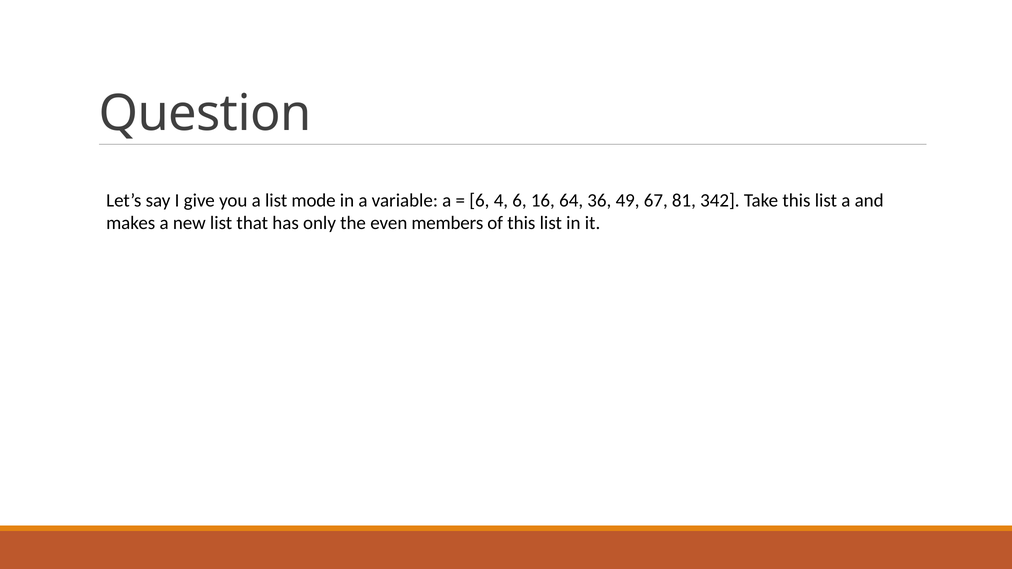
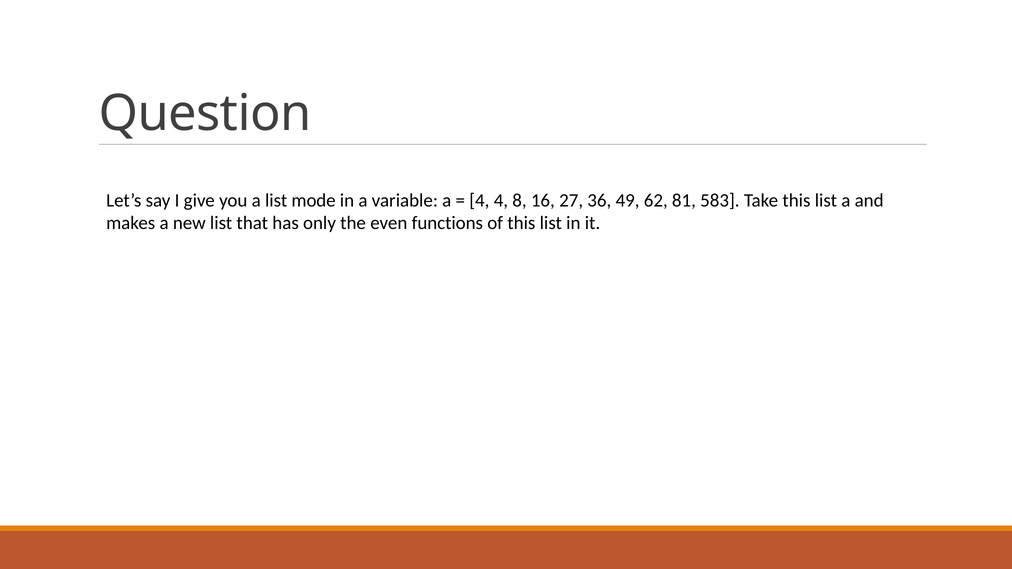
6 at (479, 200): 6 -> 4
4 6: 6 -> 8
64: 64 -> 27
67: 67 -> 62
342: 342 -> 583
members: members -> functions
